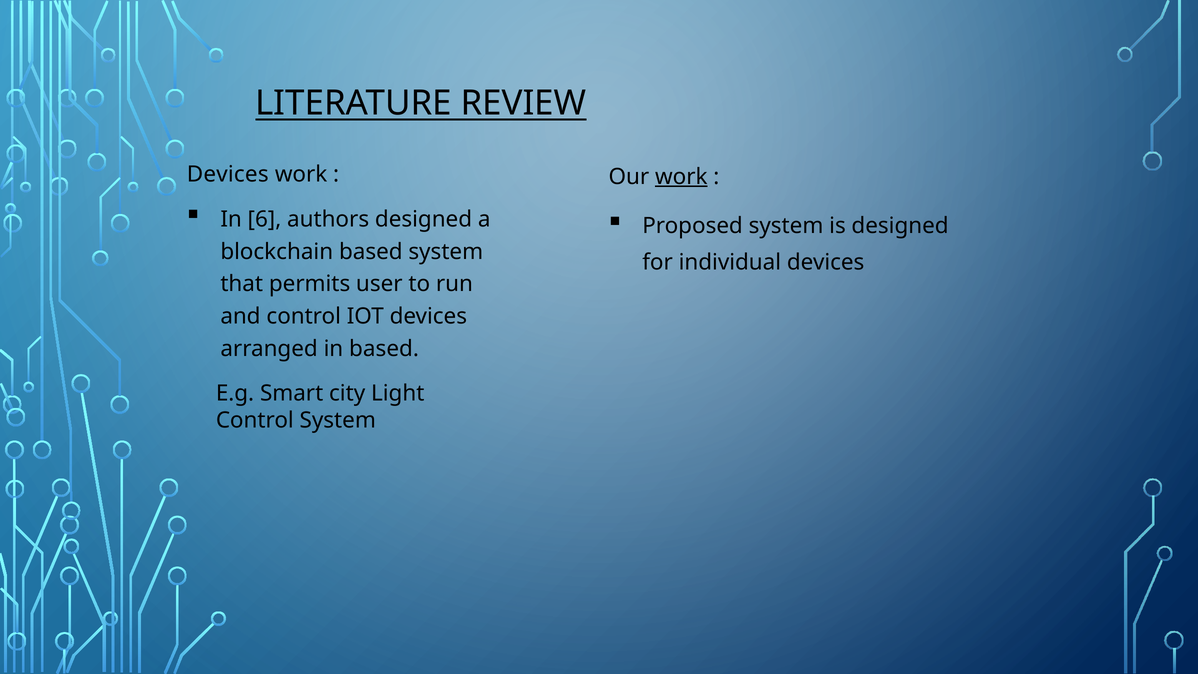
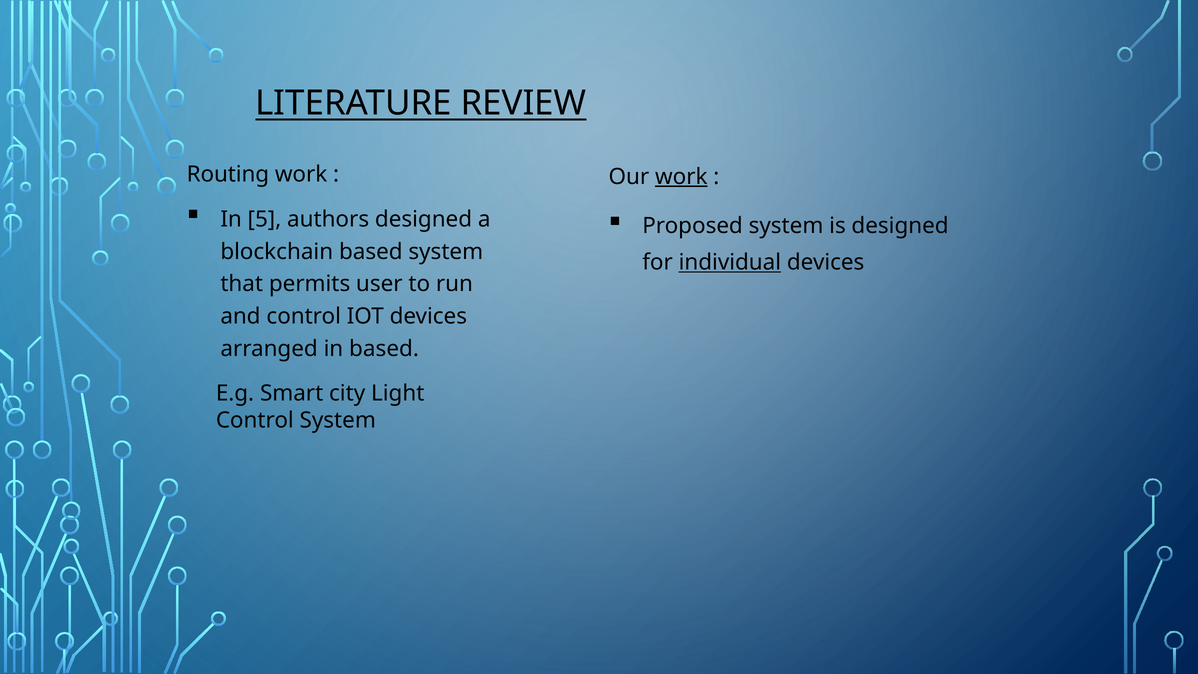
Devices at (228, 174): Devices -> Routing
6: 6 -> 5
individual underline: none -> present
